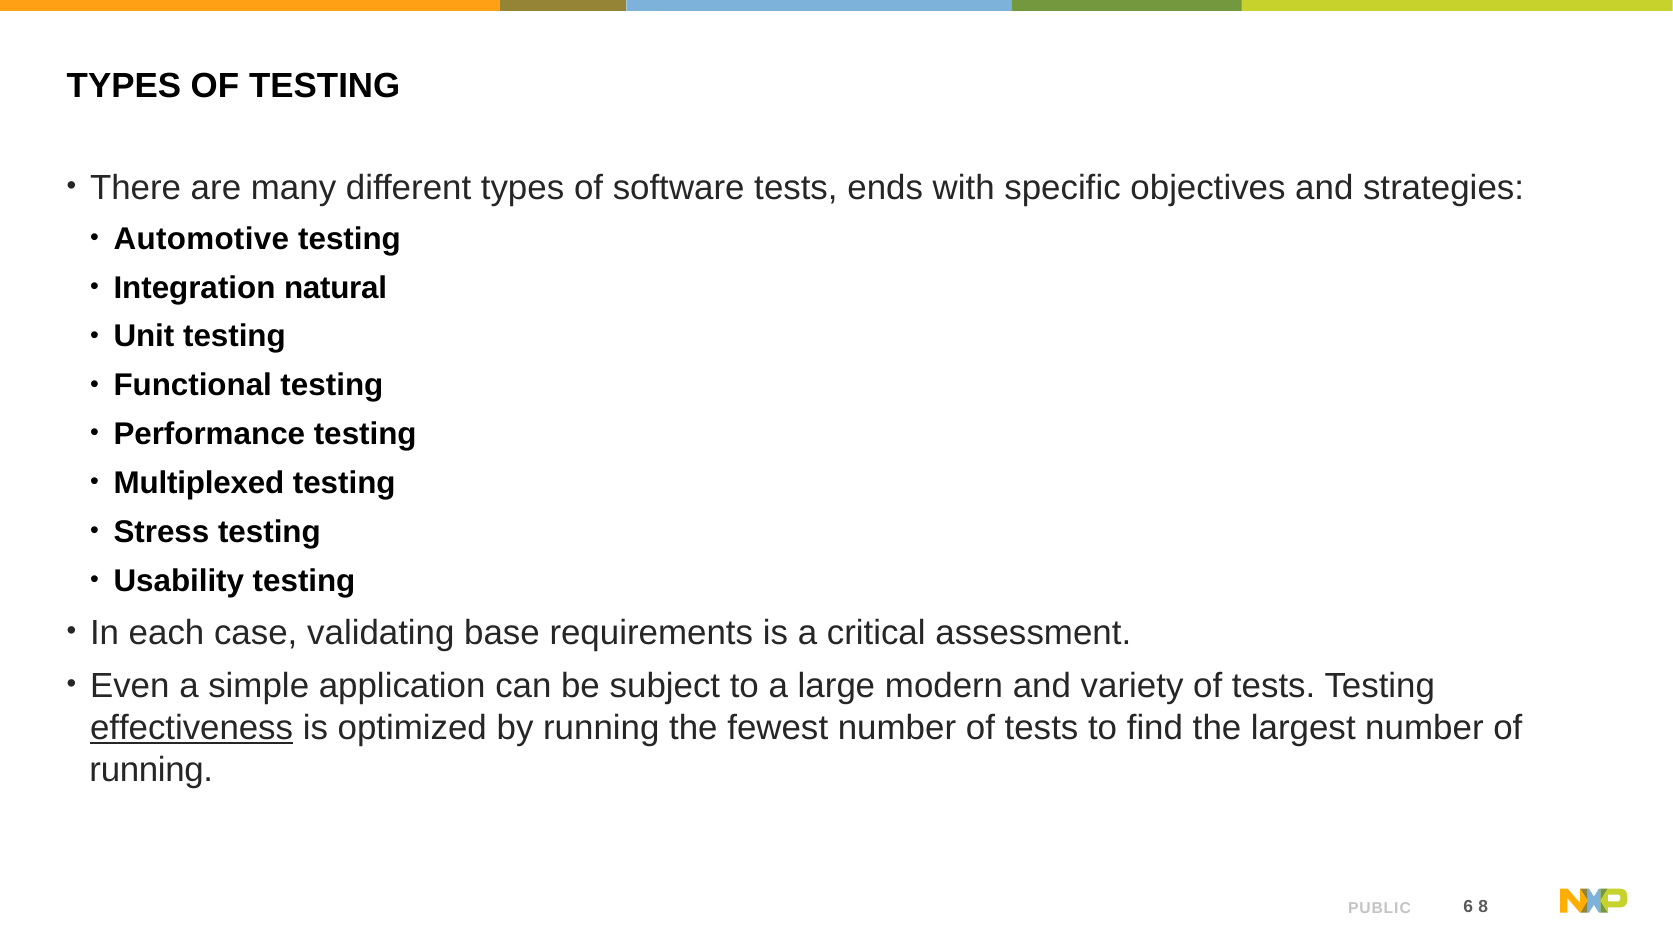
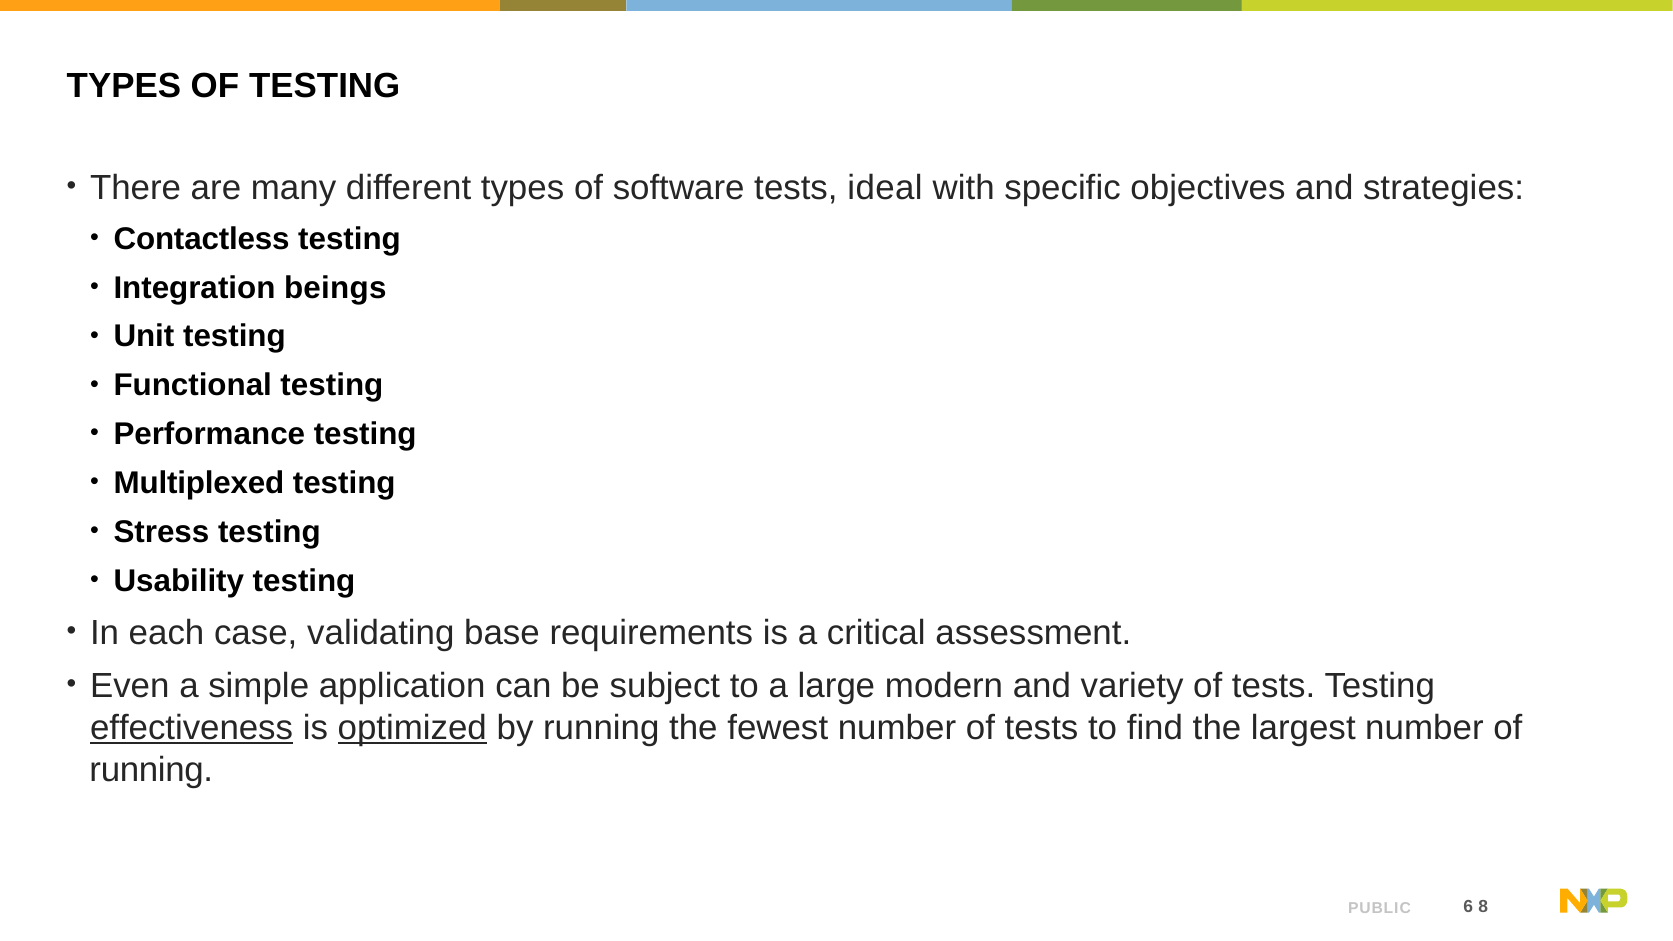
ends: ends -> ideal
Automotive: Automotive -> Contactless
natural: natural -> beings
optimized underline: none -> present
